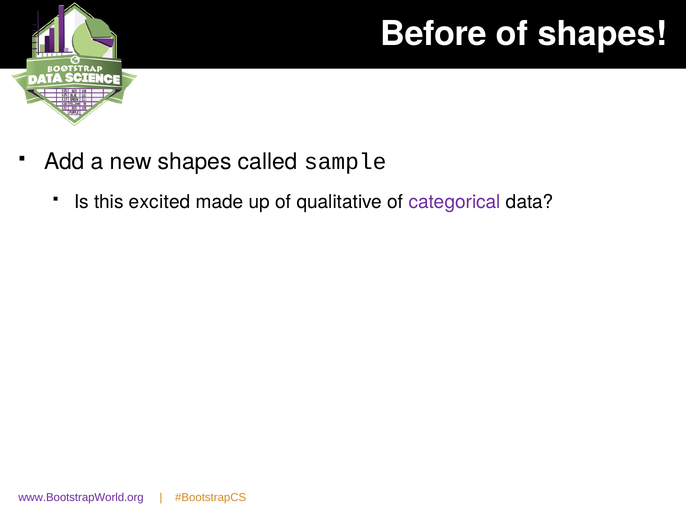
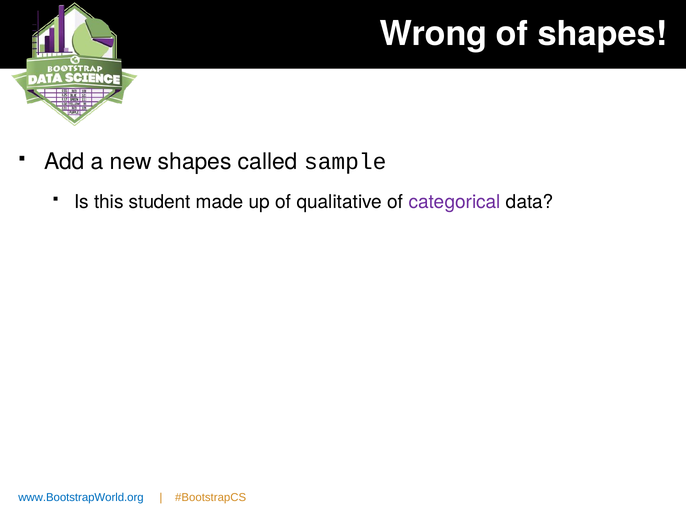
Before: Before -> Wrong
excited: excited -> student
www.BootstrapWorld.org colour: purple -> blue
